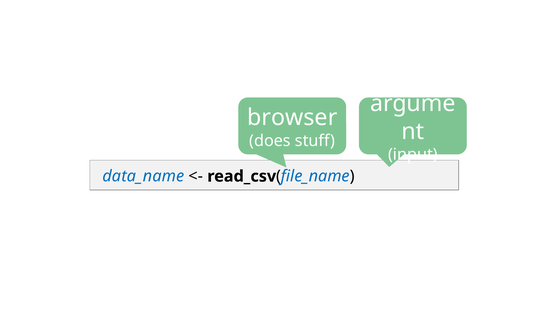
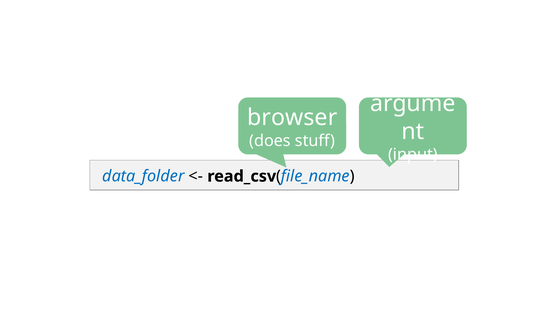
data_name: data_name -> data_folder
